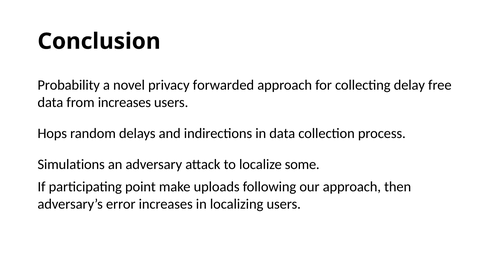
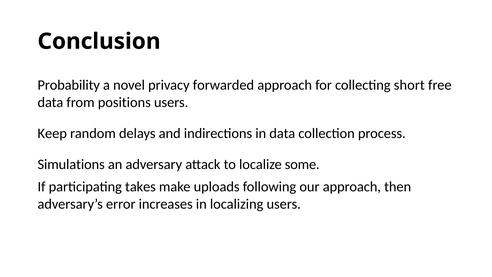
delay: delay -> short
from increases: increases -> positions
Hops: Hops -> Keep
point: point -> takes
